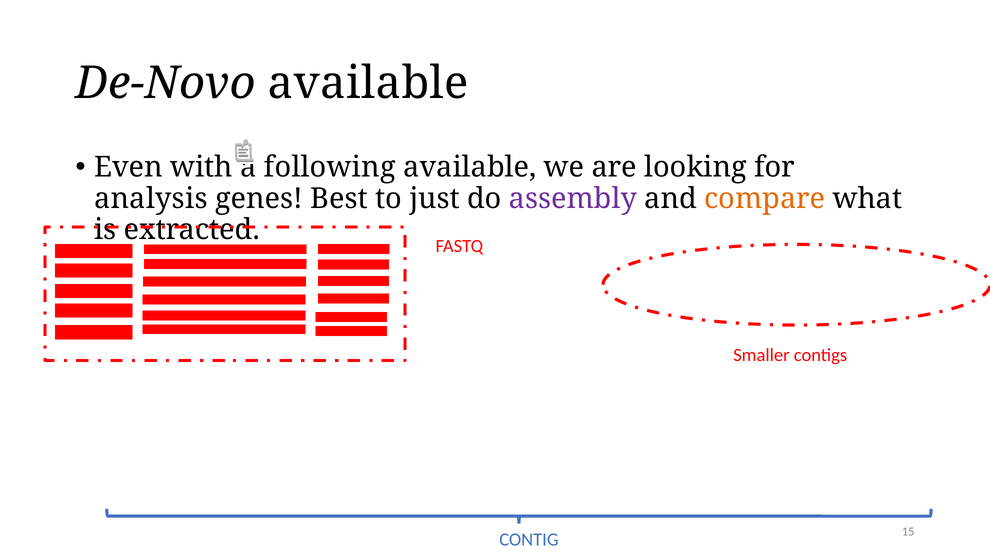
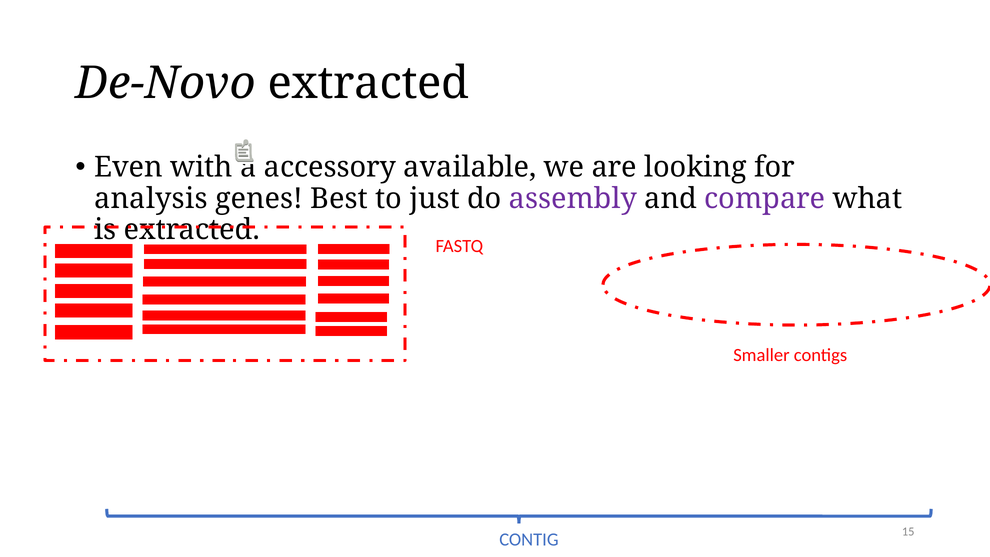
De-Novo available: available -> extracted
following: following -> accessory
compare colour: orange -> purple
